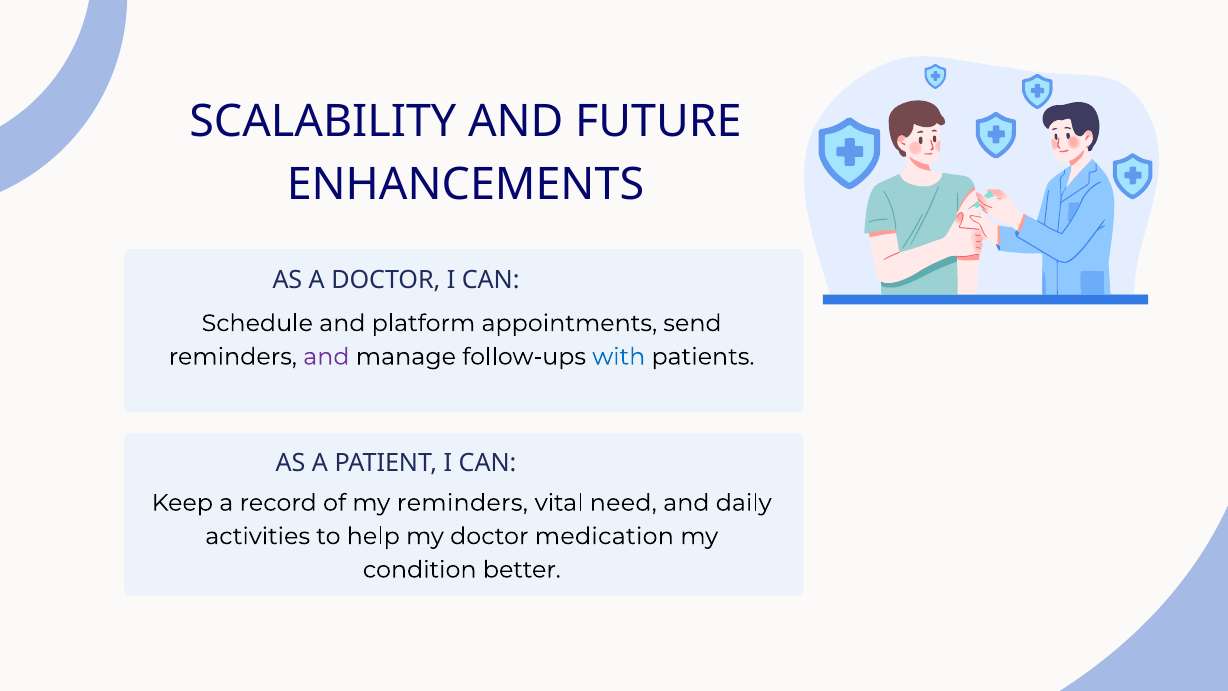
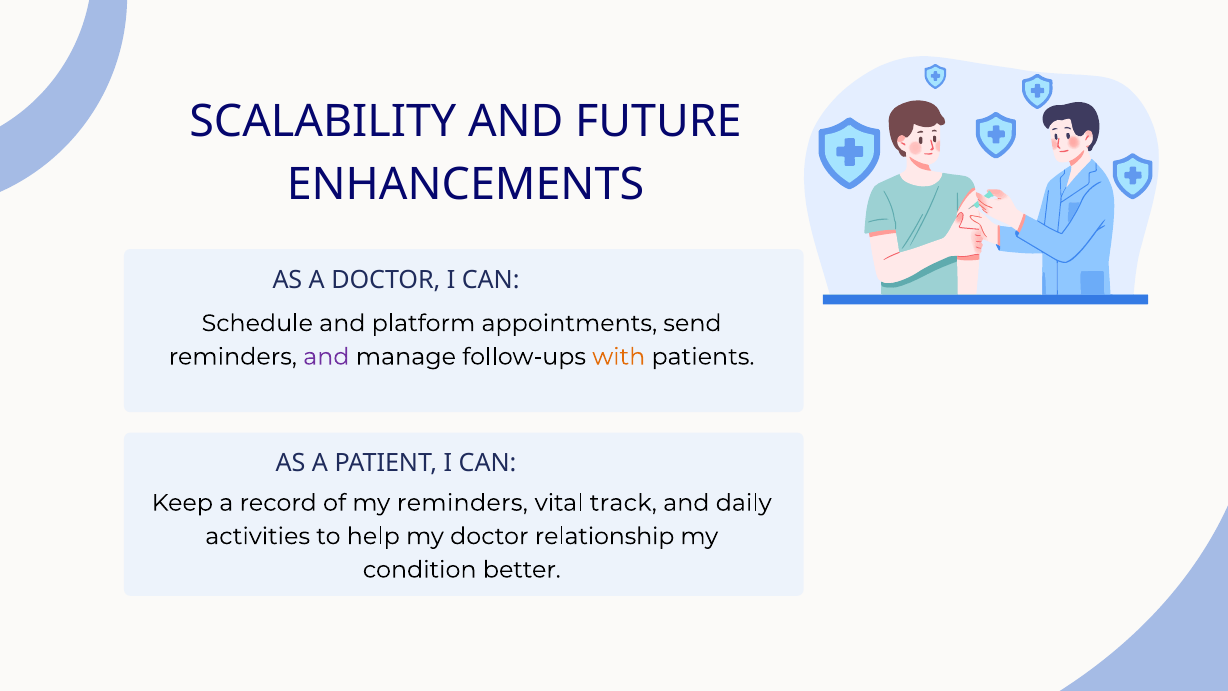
with colour: blue -> orange
need: need -> track
medication: medication -> relationship
